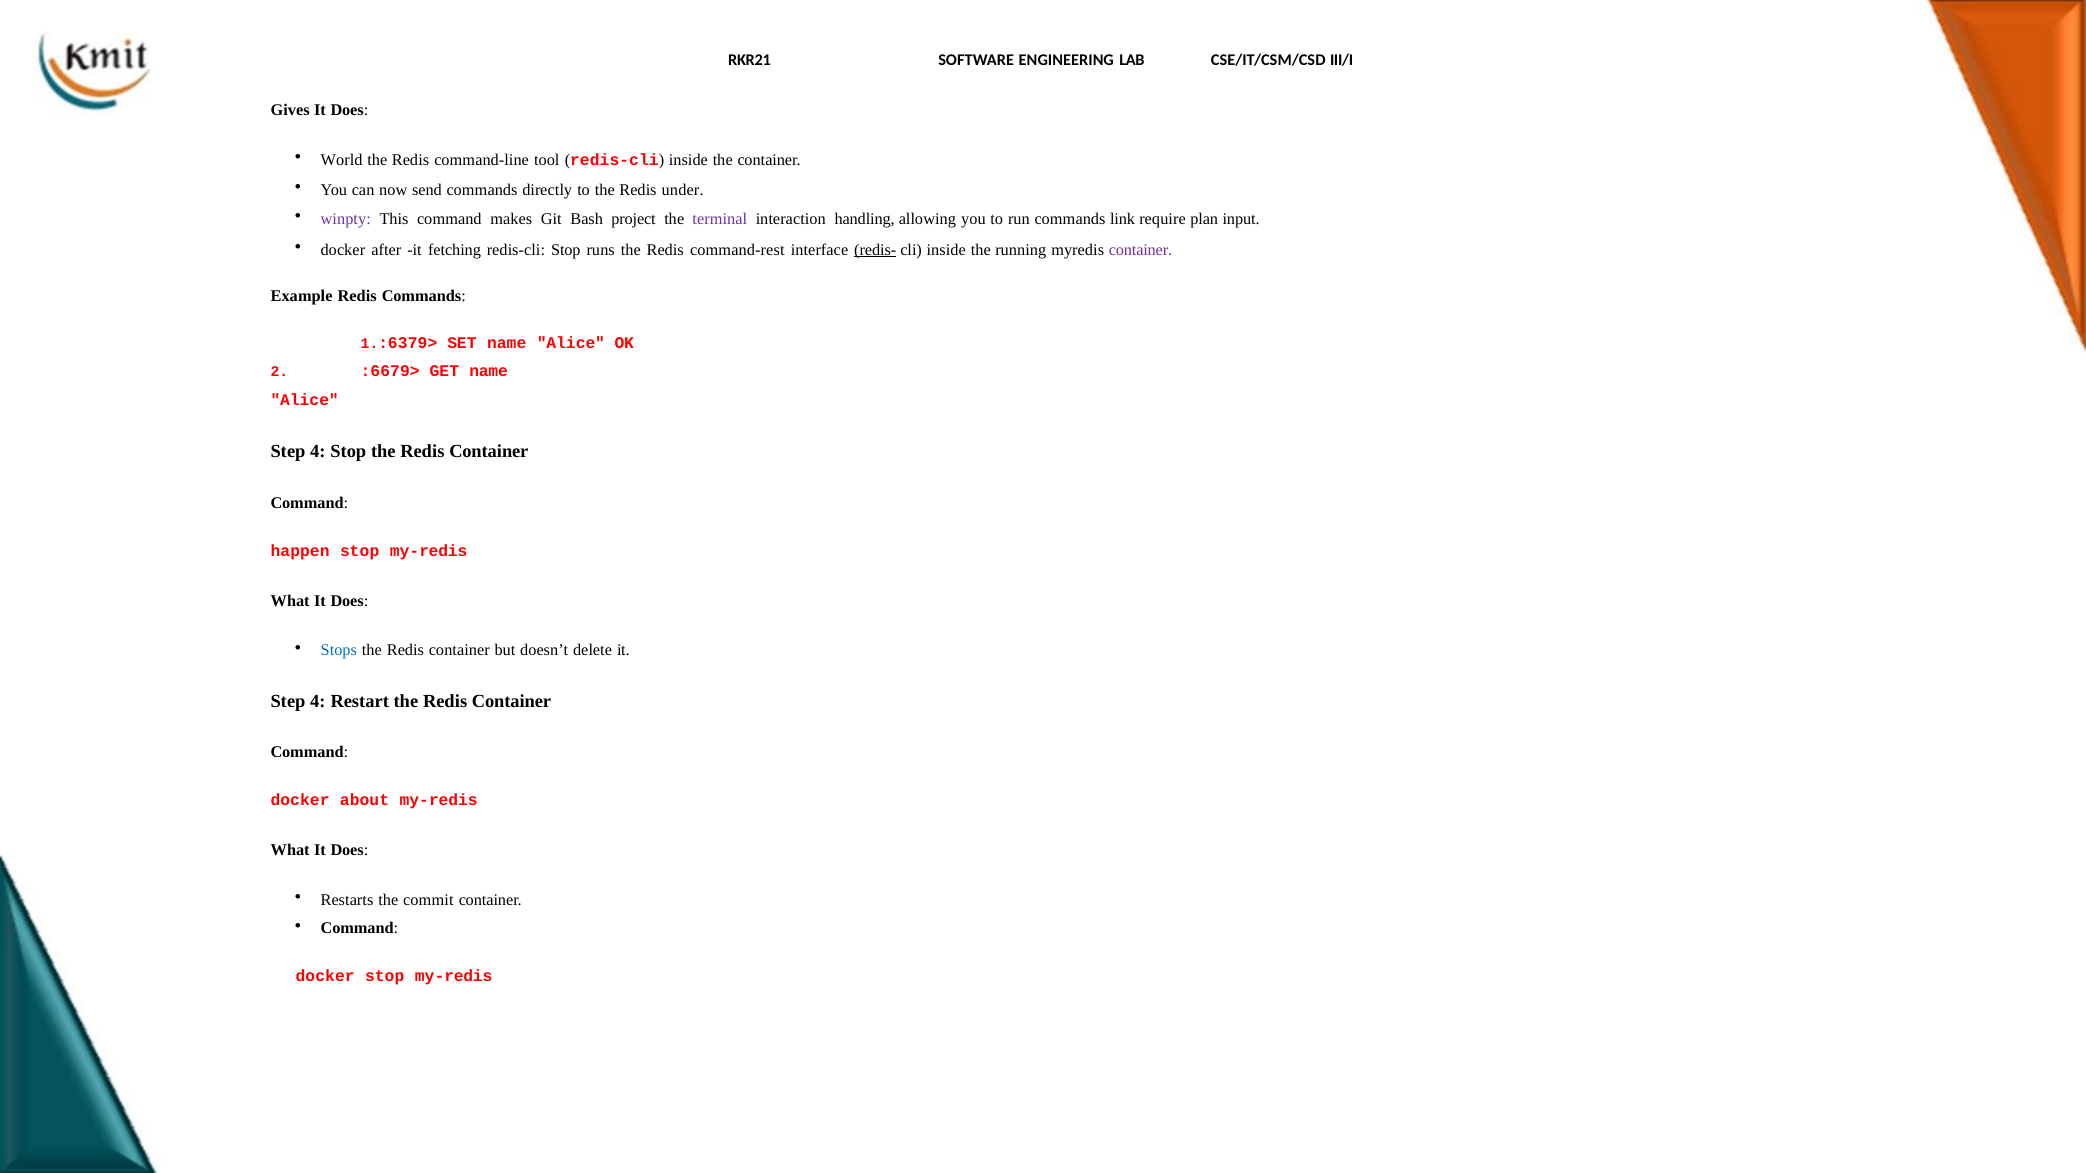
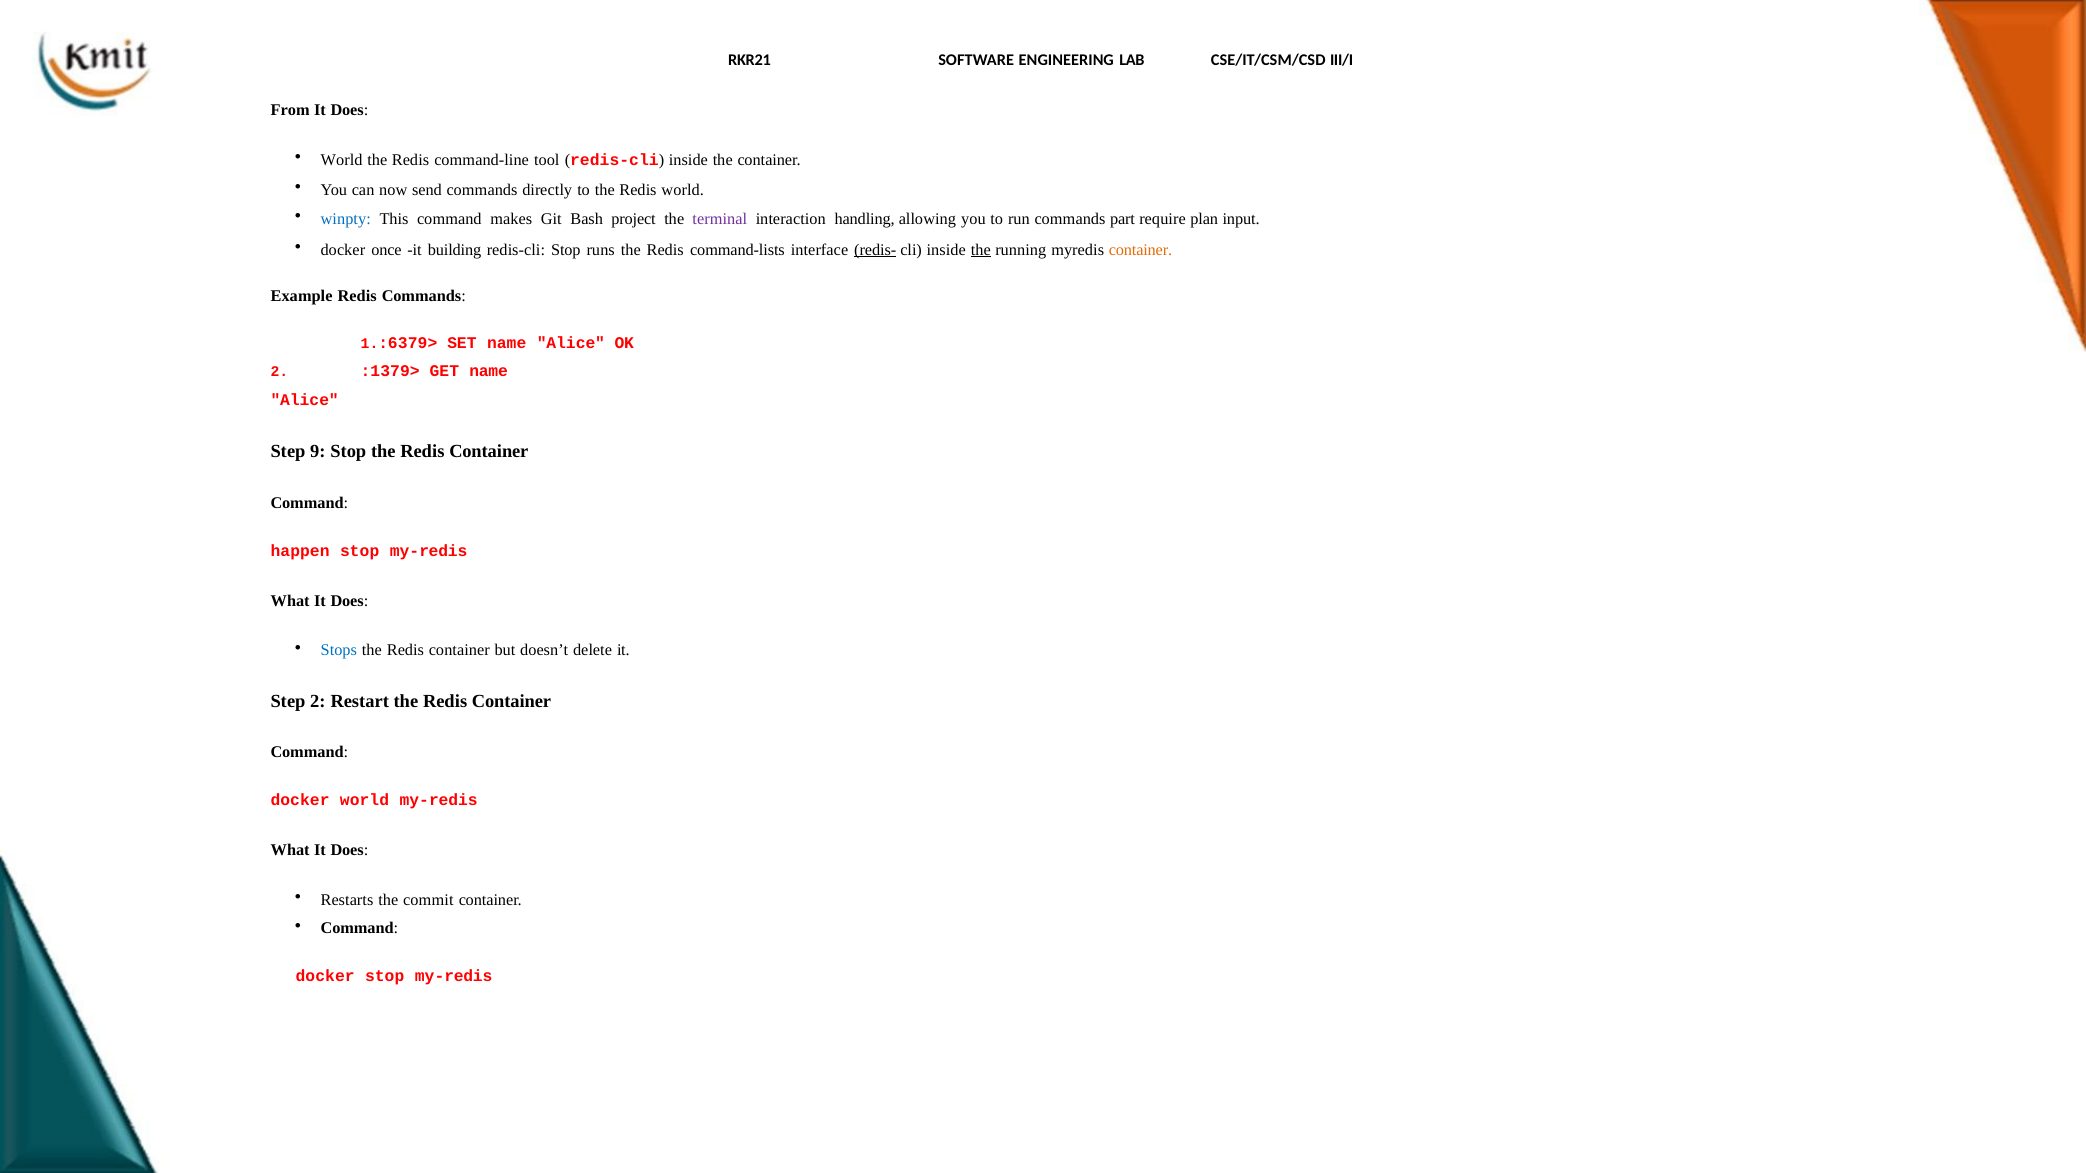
Gives: Gives -> From
Redis under: under -> world
winpty colour: purple -> blue
link: link -> part
after: after -> once
fetching: fetching -> building
command-rest: command-rest -> command-lists
the at (981, 250) underline: none -> present
container at (1141, 250) colour: purple -> orange
:6679>: :6679> -> :1379>
4 at (318, 452): 4 -> 9
4 at (318, 701): 4 -> 2
docker about: about -> world
